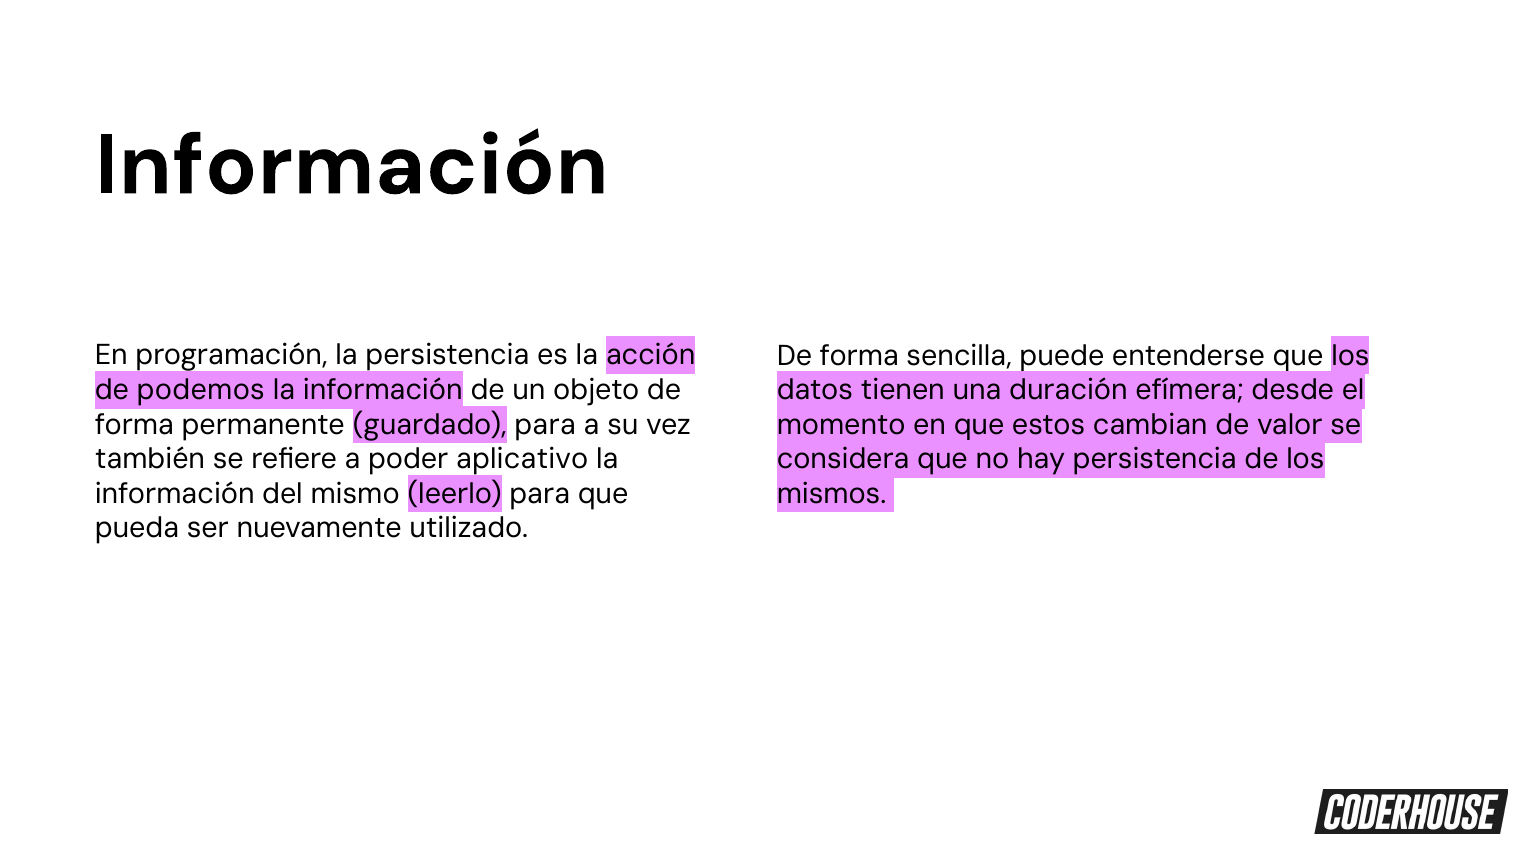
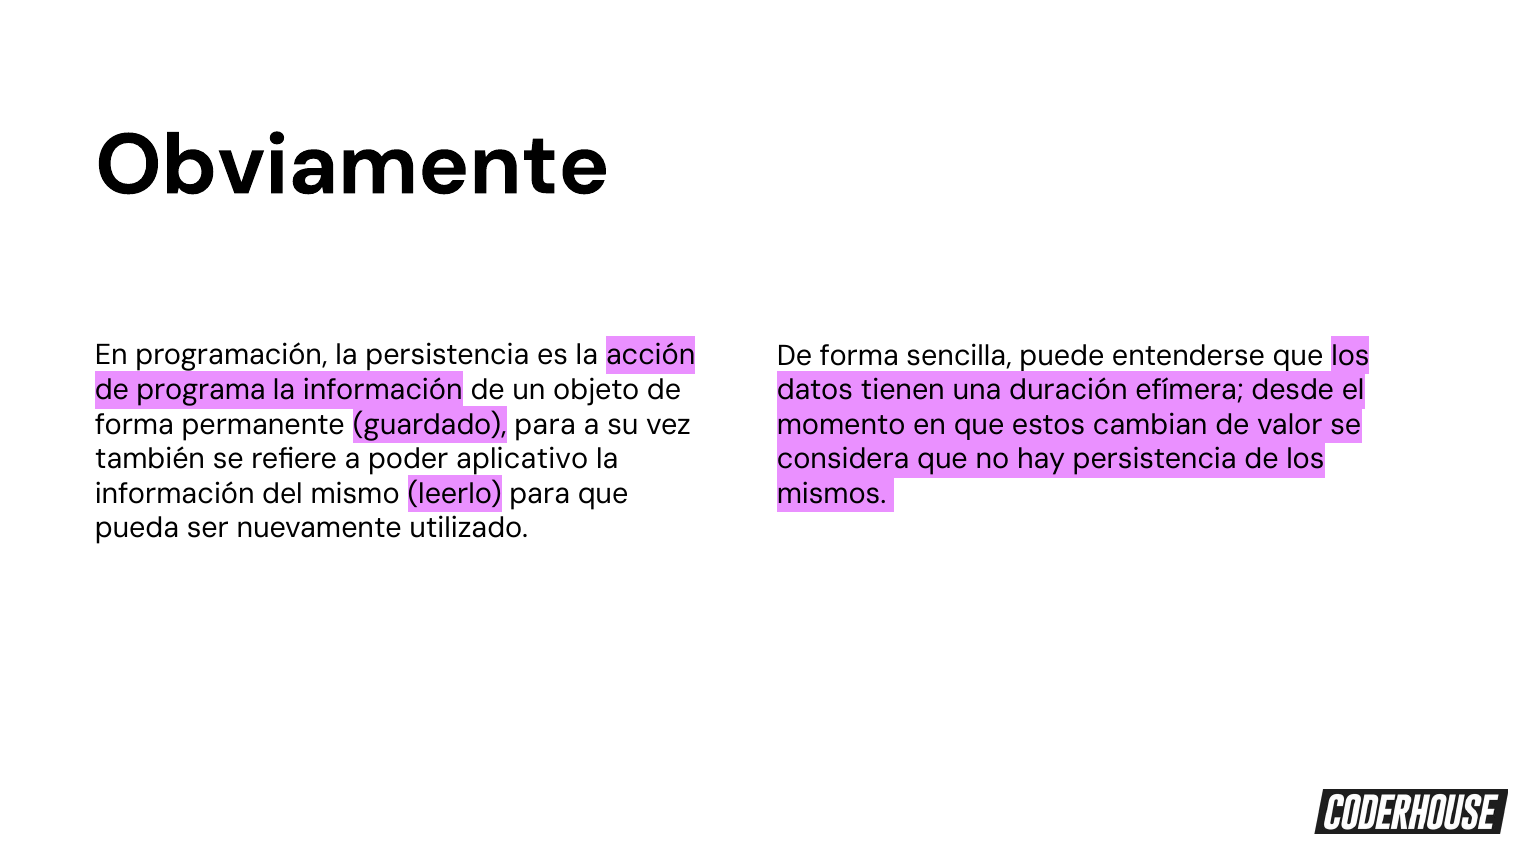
Información at (352, 165): Información -> Obviamente
podemos: podemos -> programa
